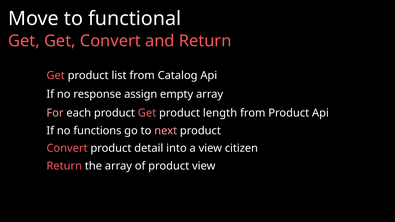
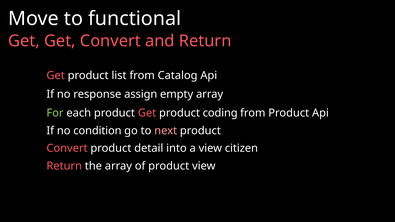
For colour: pink -> light green
length: length -> coding
functions: functions -> condition
